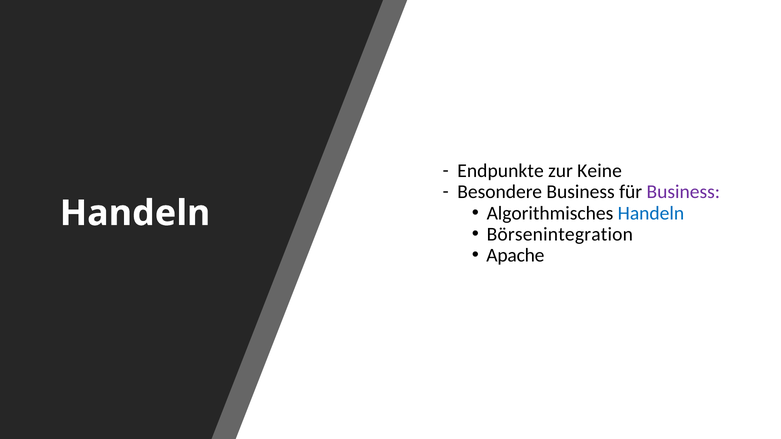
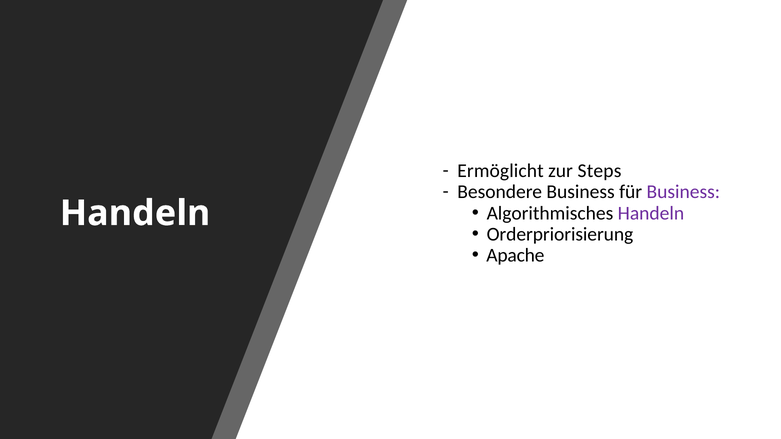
Endpunkte: Endpunkte -> Ermöglicht
Keine: Keine -> Steps
Handeln at (651, 213) colour: blue -> purple
Börsenintegration: Börsenintegration -> Orderpriorisierung
